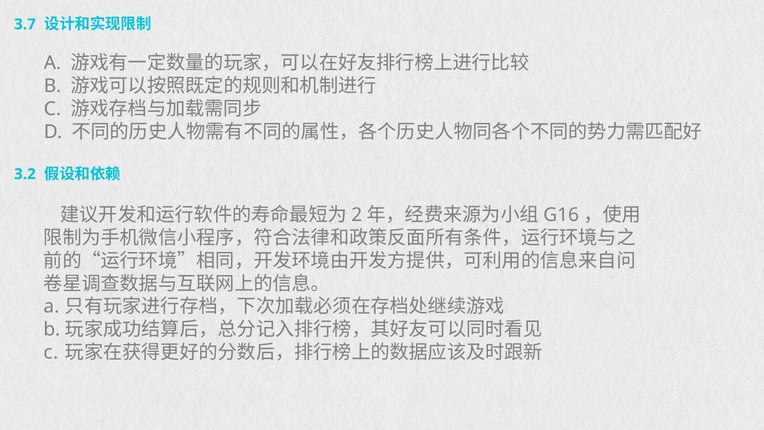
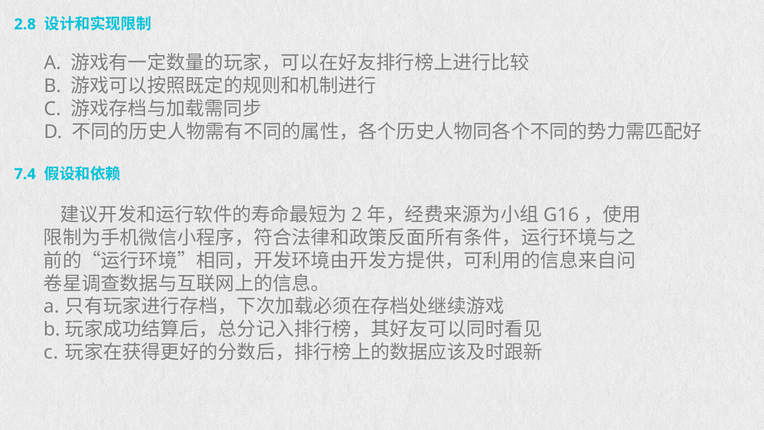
3.7: 3.7 -> 2.8
3.2: 3.2 -> 7.4
